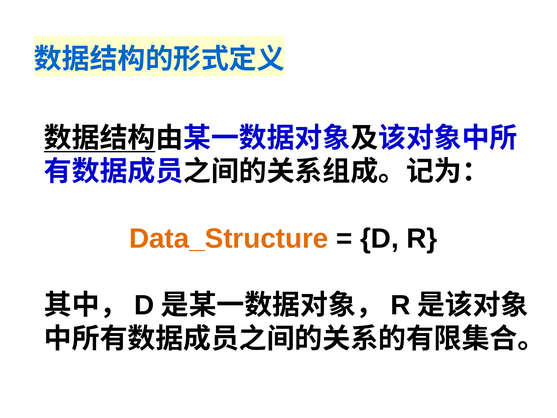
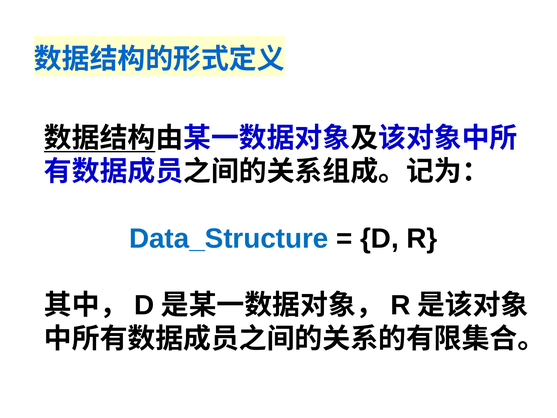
Data_Structure colour: orange -> blue
